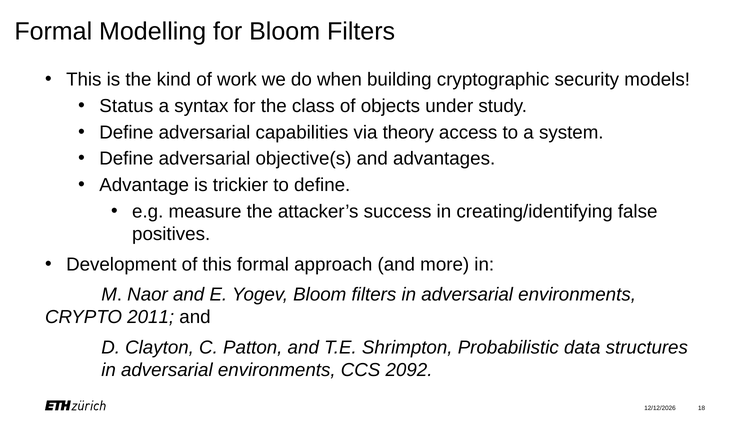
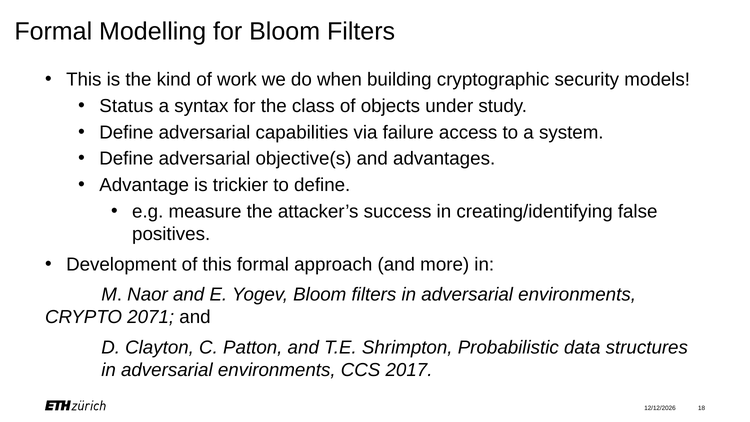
theory: theory -> failure
2011: 2011 -> 2071
2092: 2092 -> 2017
